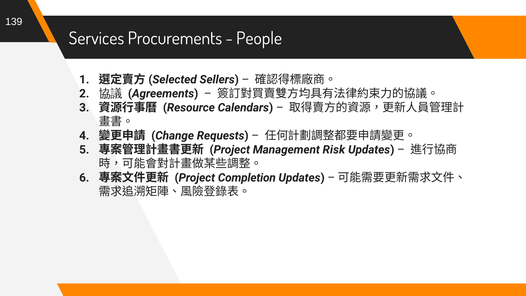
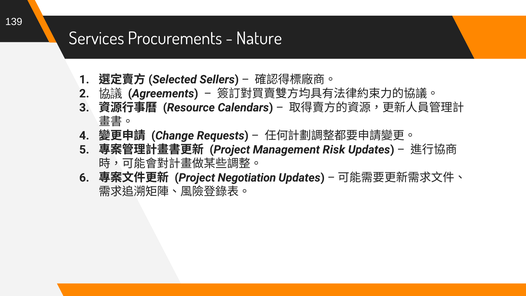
People: People -> Nature
Completion: Completion -> Negotiation
